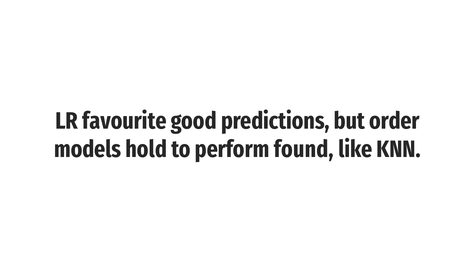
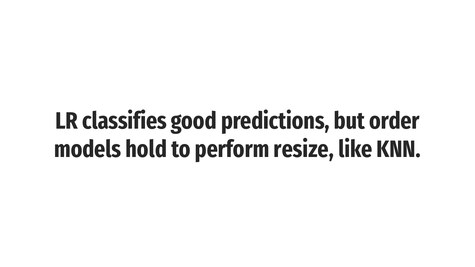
favourite: favourite -> classifies
found: found -> resize
